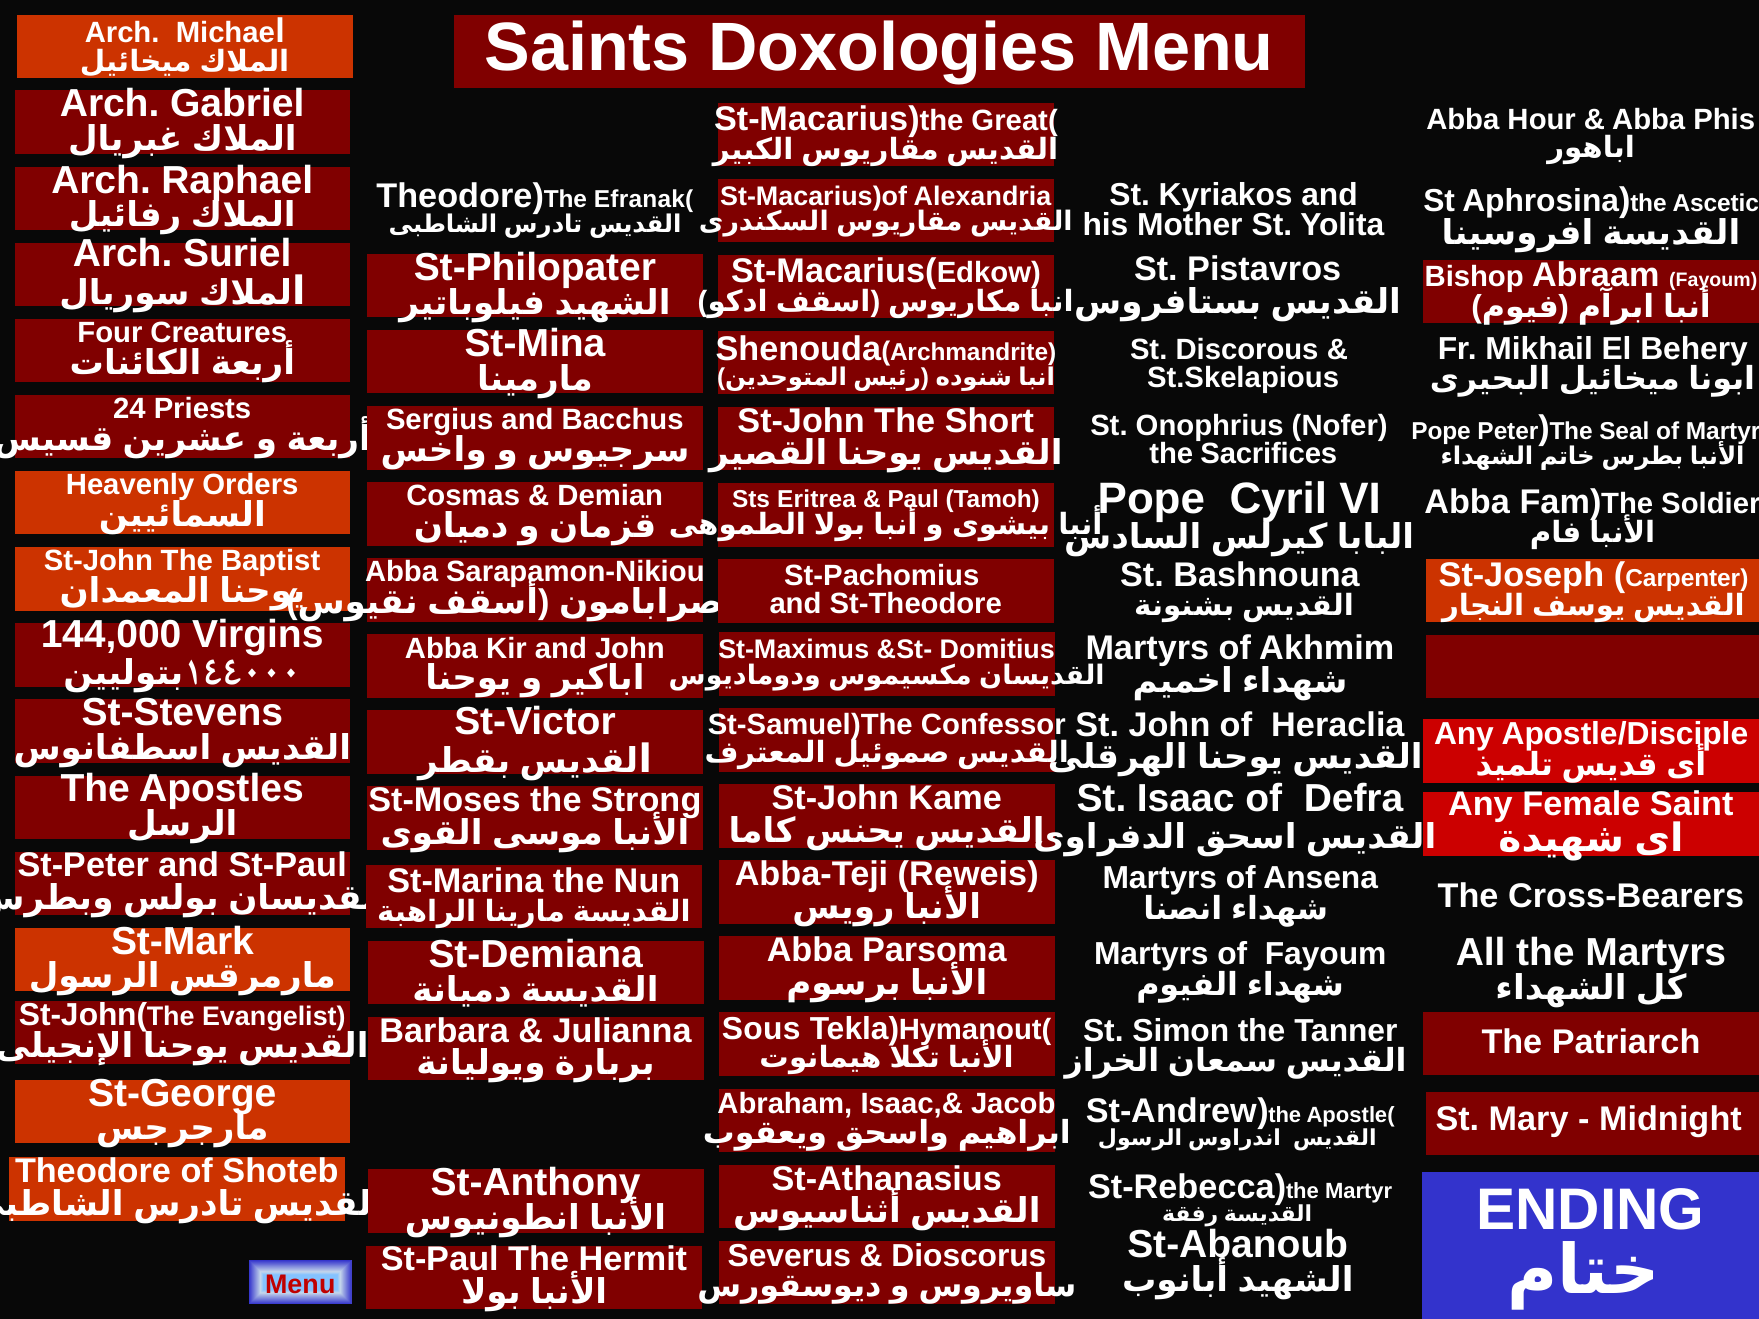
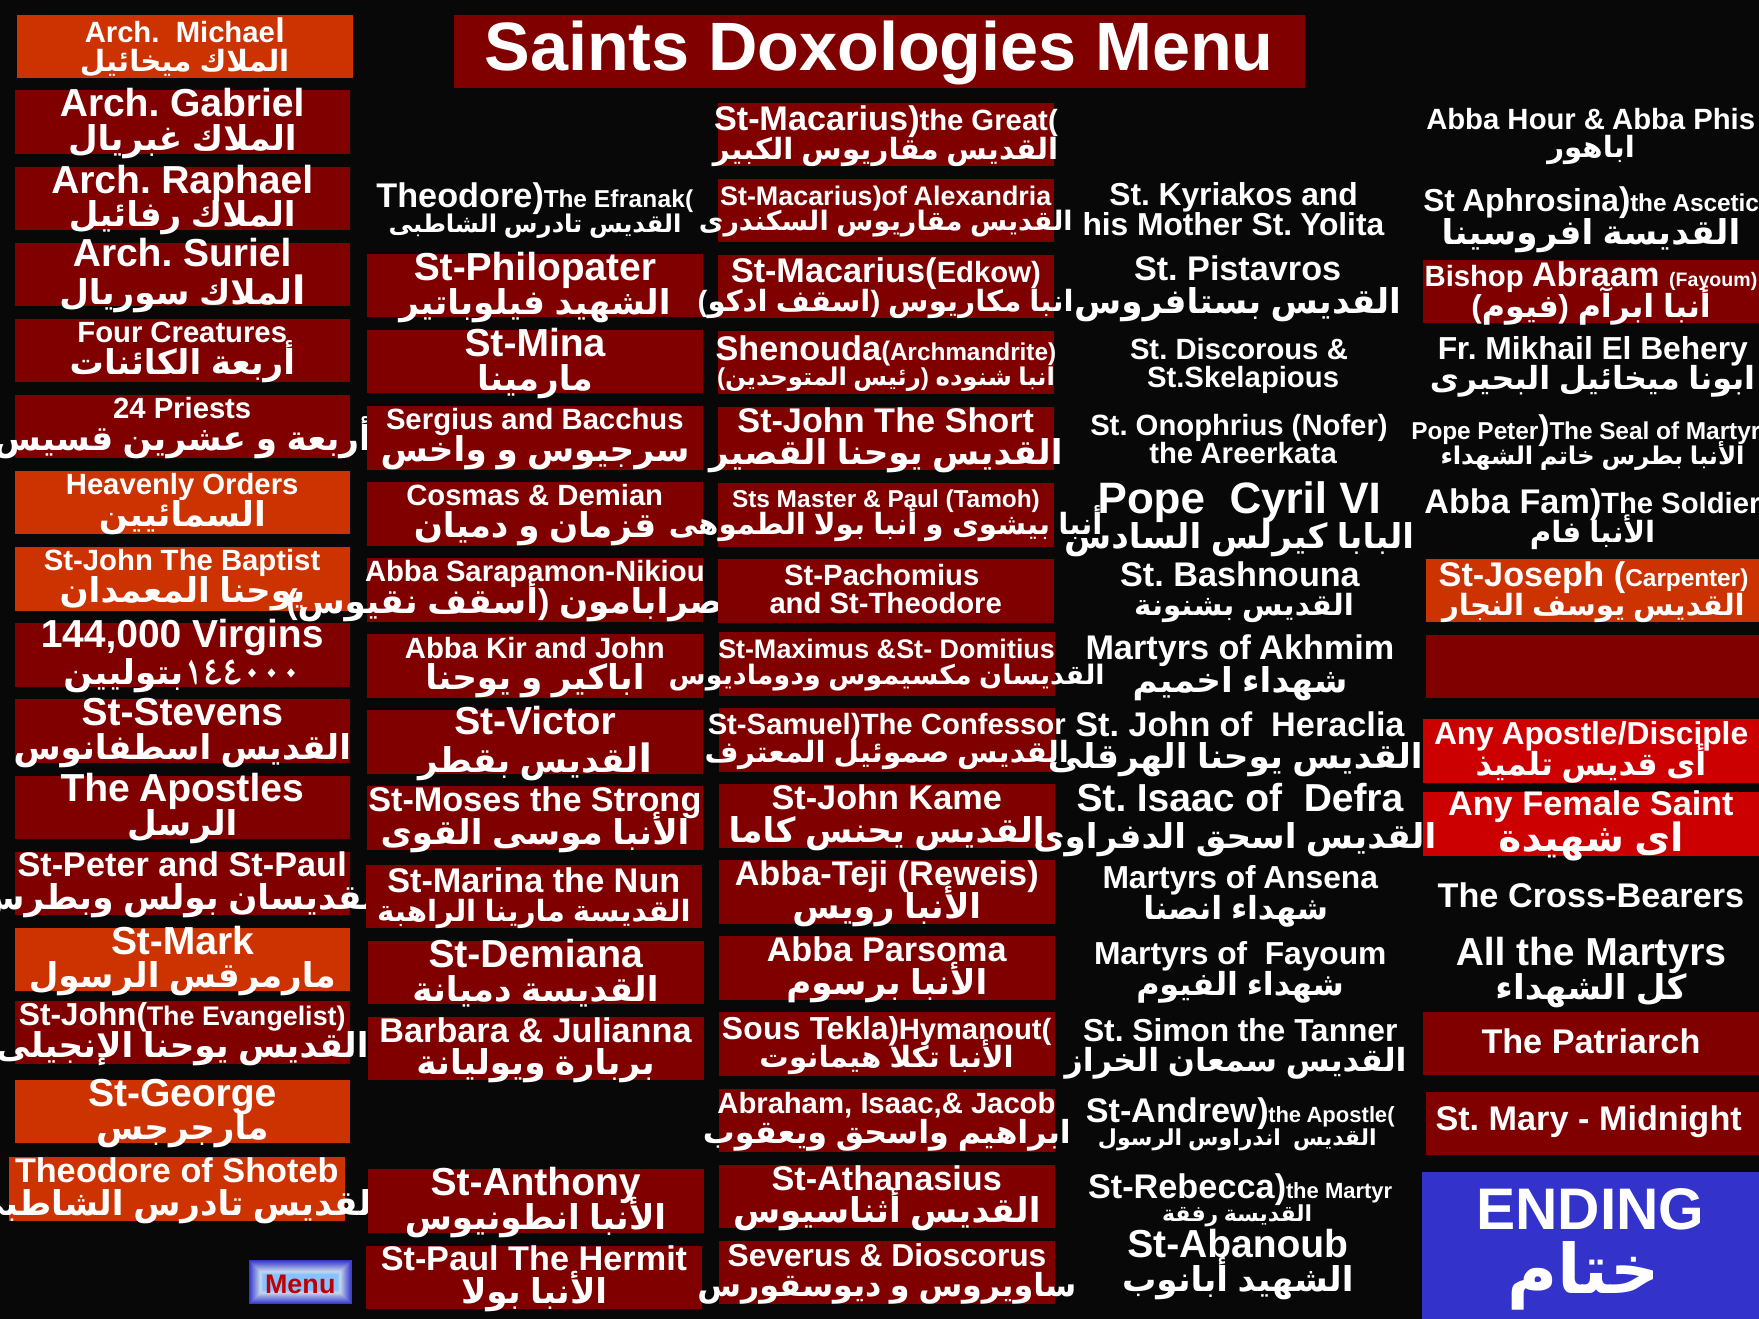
Sacrifices: Sacrifices -> Areerkata
Eritrea: Eritrea -> Master
